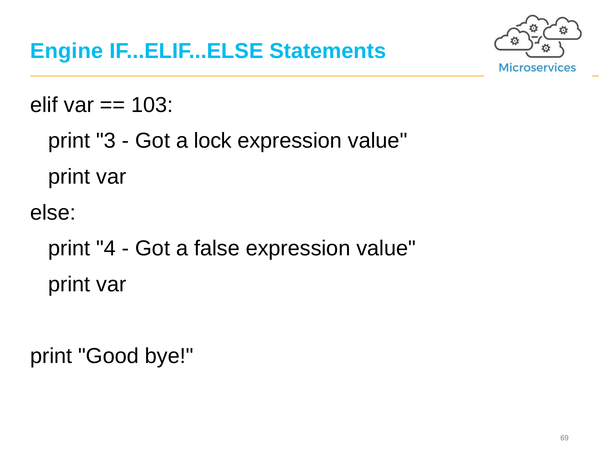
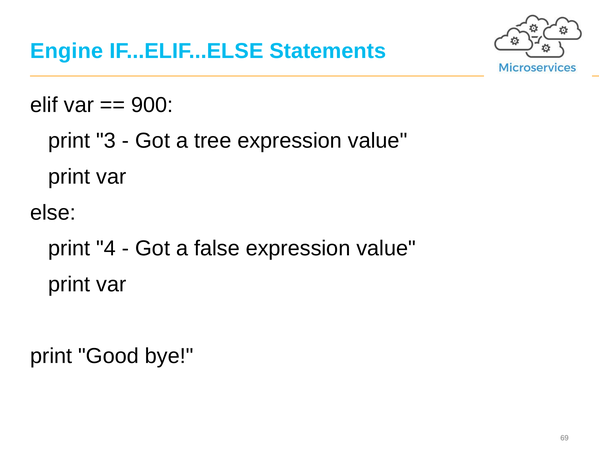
103: 103 -> 900
lock: lock -> tree
